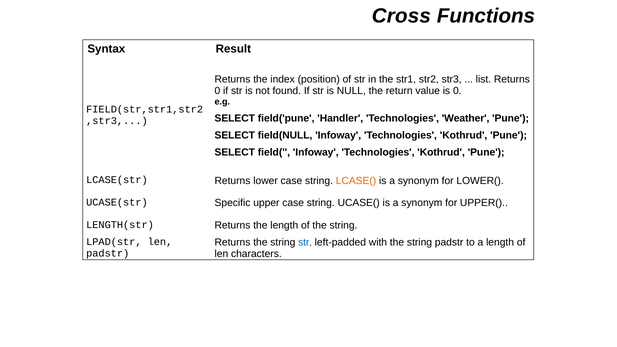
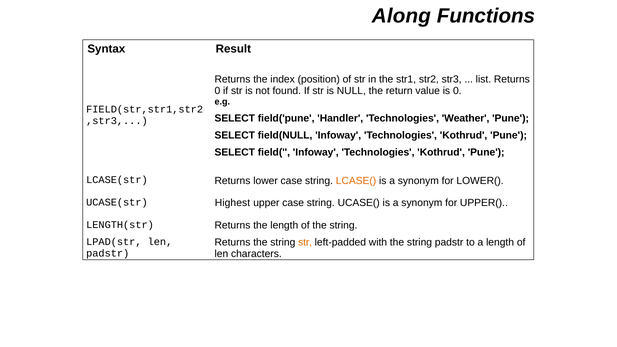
Cross: Cross -> Along
Specific: Specific -> Highest
str at (305, 243) colour: blue -> orange
